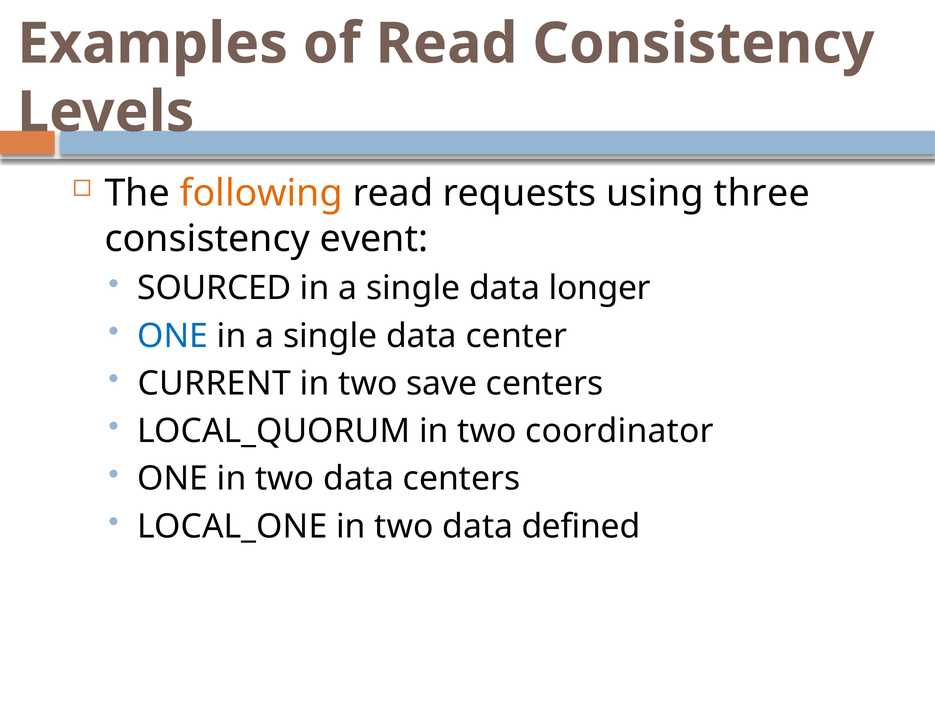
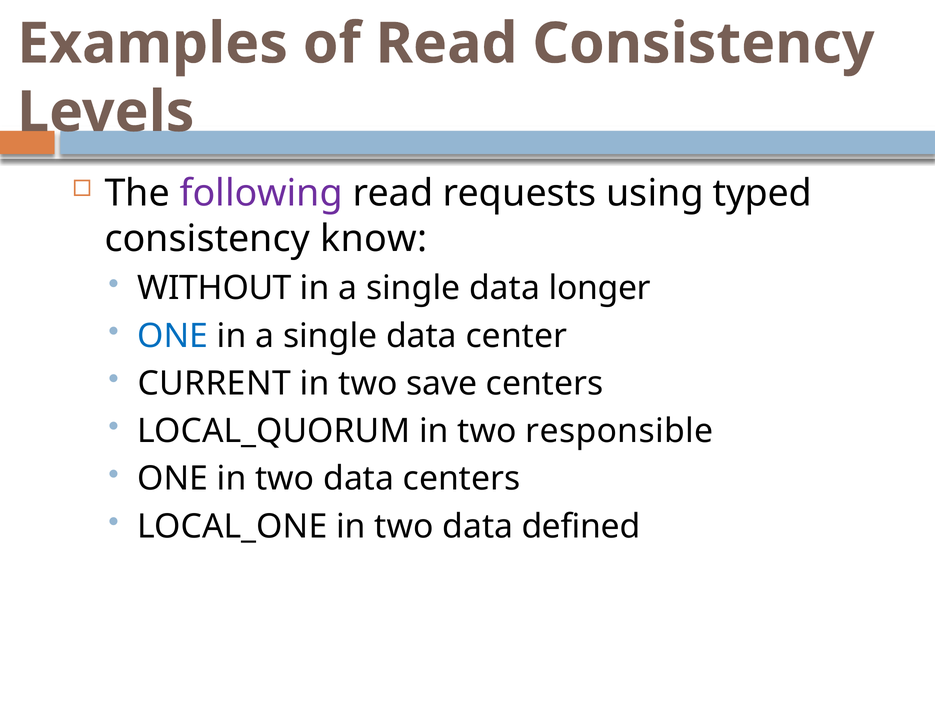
following colour: orange -> purple
three: three -> typed
event: event -> know
SOURCED: SOURCED -> WITHOUT
coordinator: coordinator -> responsible
